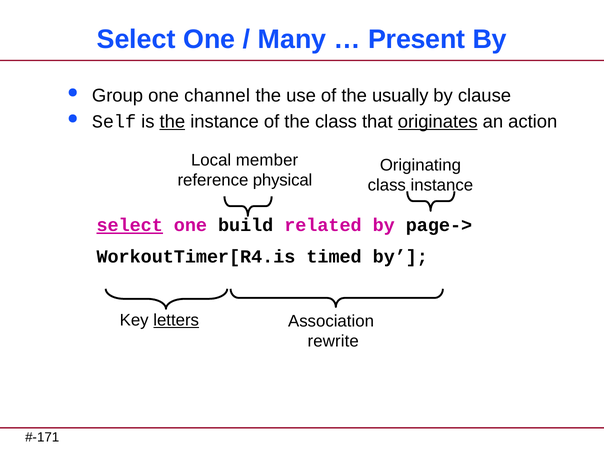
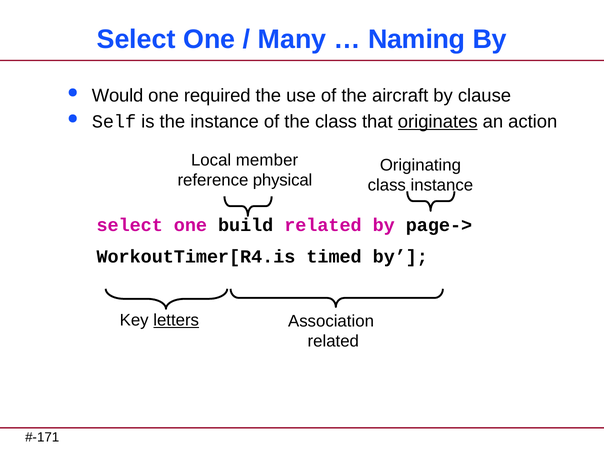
Present: Present -> Naming
Group: Group -> Would
channel: channel -> required
usually: usually -> aircraft
the at (172, 122) underline: present -> none
select at (130, 225) underline: present -> none
rewrite at (333, 341): rewrite -> related
